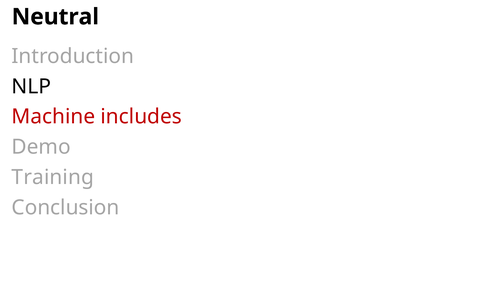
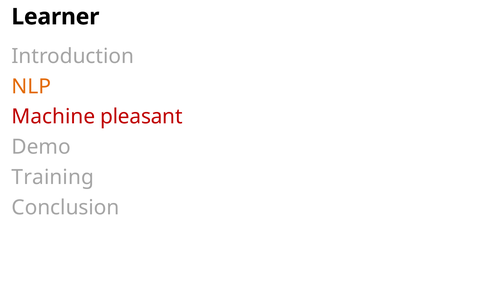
Neutral: Neutral -> Learner
NLP colour: black -> orange
includes: includes -> pleasant
